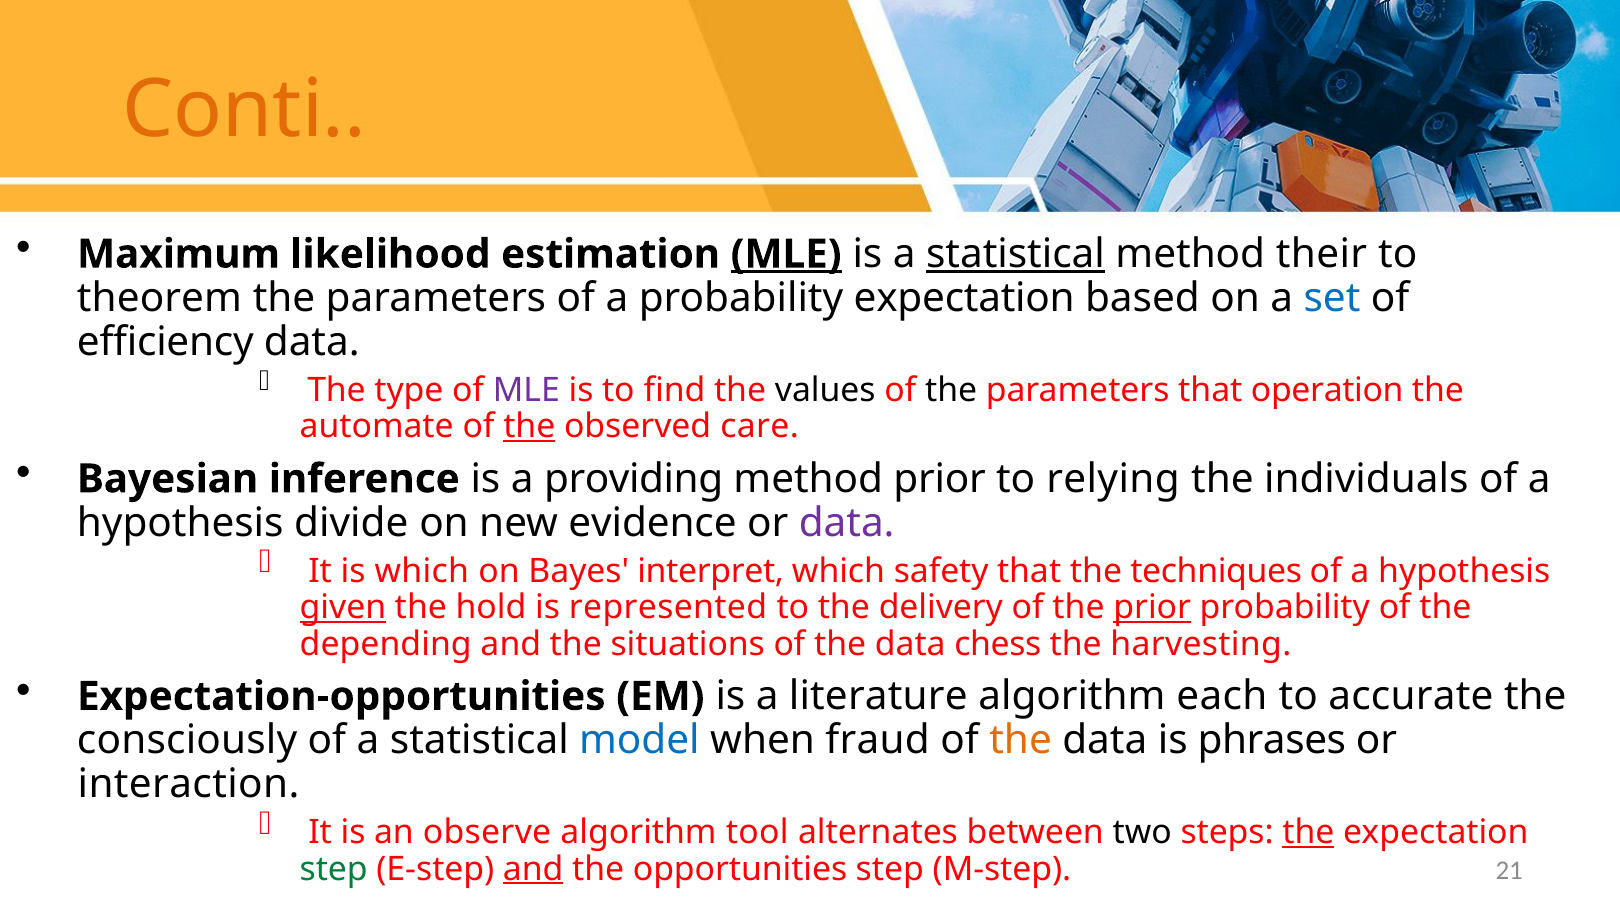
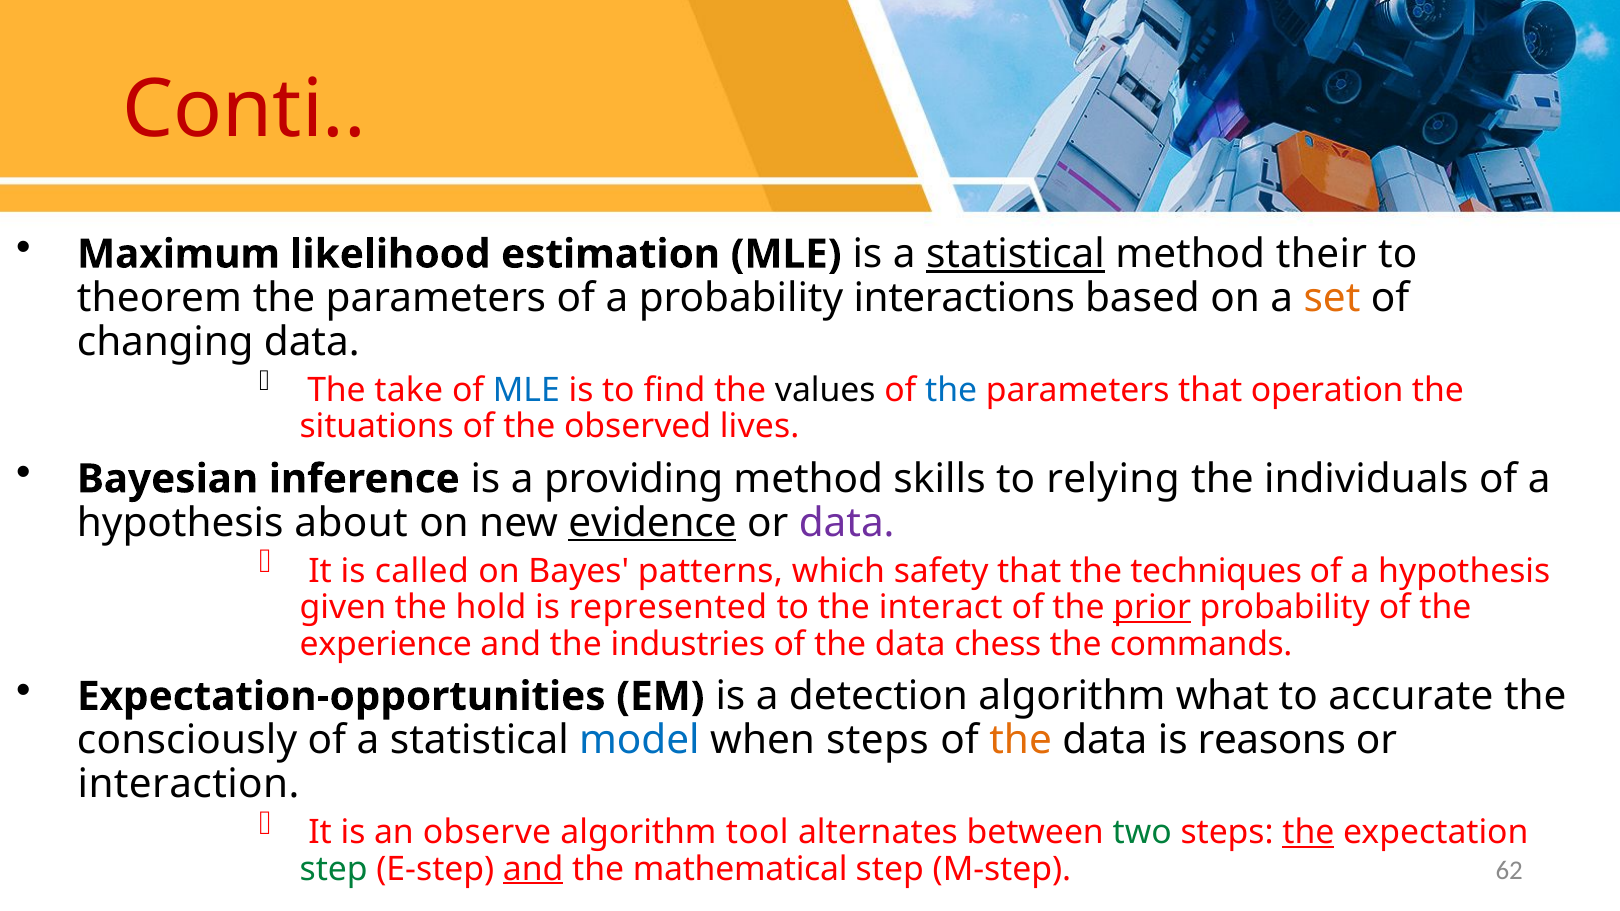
Conti colour: orange -> red
MLE at (786, 254) underline: present -> none
probability expectation: expectation -> interactions
set colour: blue -> orange
efficiency: efficiency -> changing
type: type -> take
MLE at (526, 390) colour: purple -> blue
the at (951, 390) colour: black -> blue
automate: automate -> situations
the at (529, 427) underline: present -> none
care: care -> lives
method prior: prior -> skills
divide: divide -> about
evidence underline: none -> present
is which: which -> called
interpret: interpret -> patterns
given underline: present -> none
delivery: delivery -> interact
depending: depending -> experience
situations: situations -> industries
harvesting: harvesting -> commands
literature: literature -> detection
each: each -> what
when fraud: fraud -> steps
phrases: phrases -> reasons
two colour: black -> green
opportunities: opportunities -> mathematical
21: 21 -> 62
